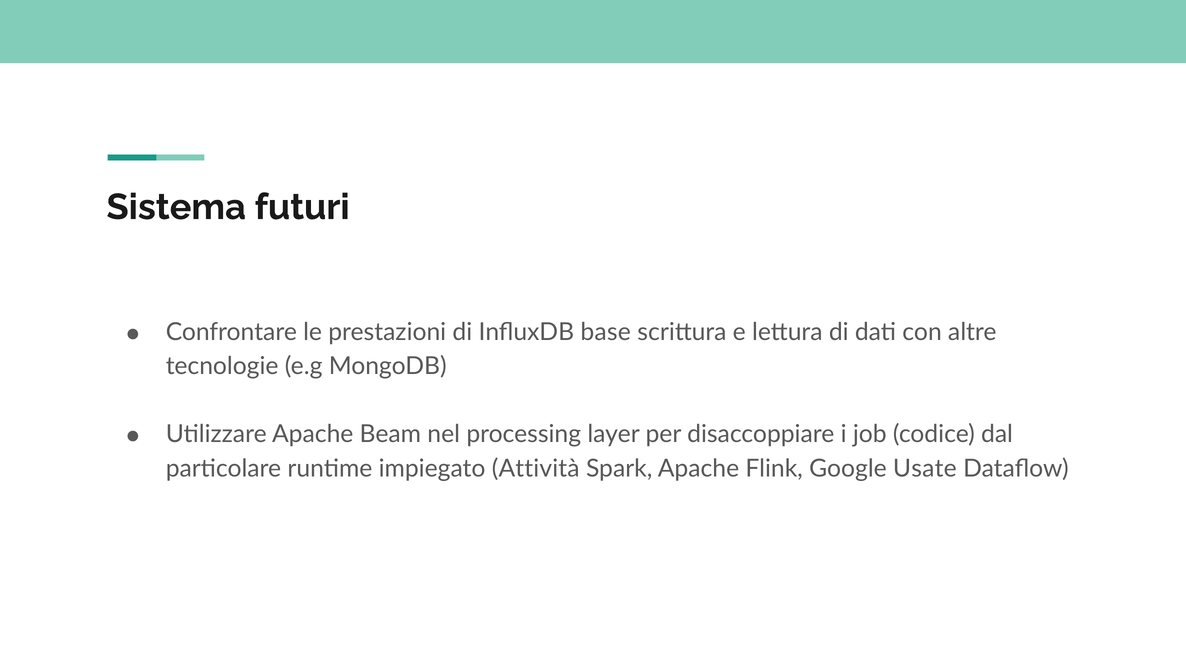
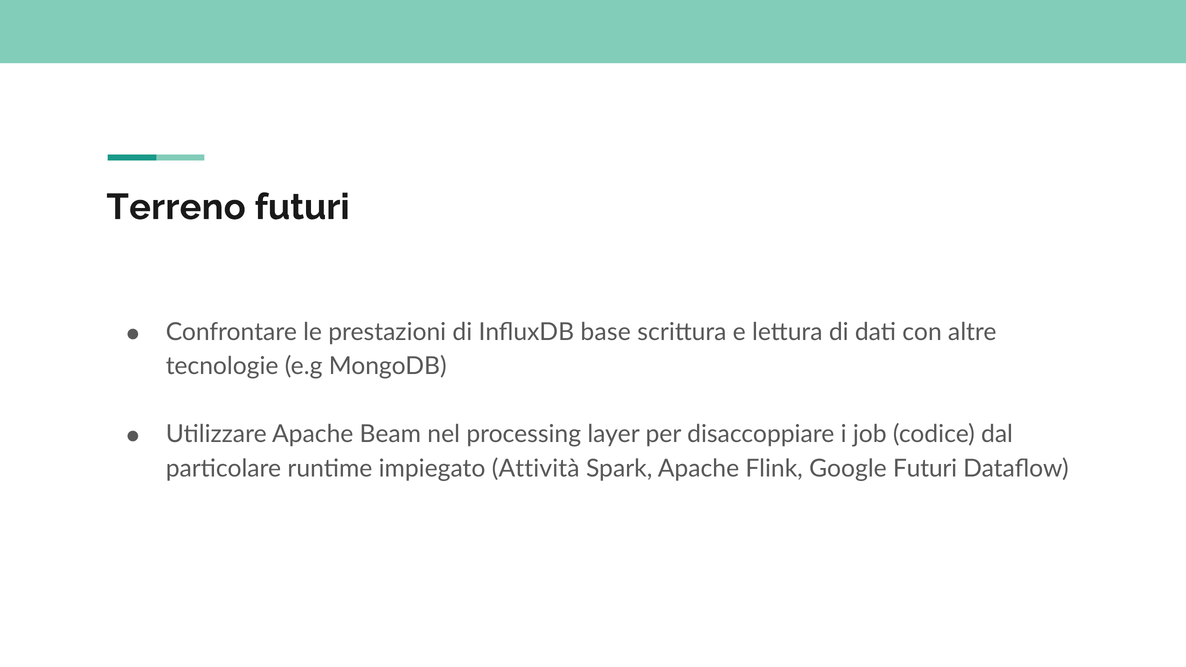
Sistema: Sistema -> Terreno
Google Usate: Usate -> Futuri
